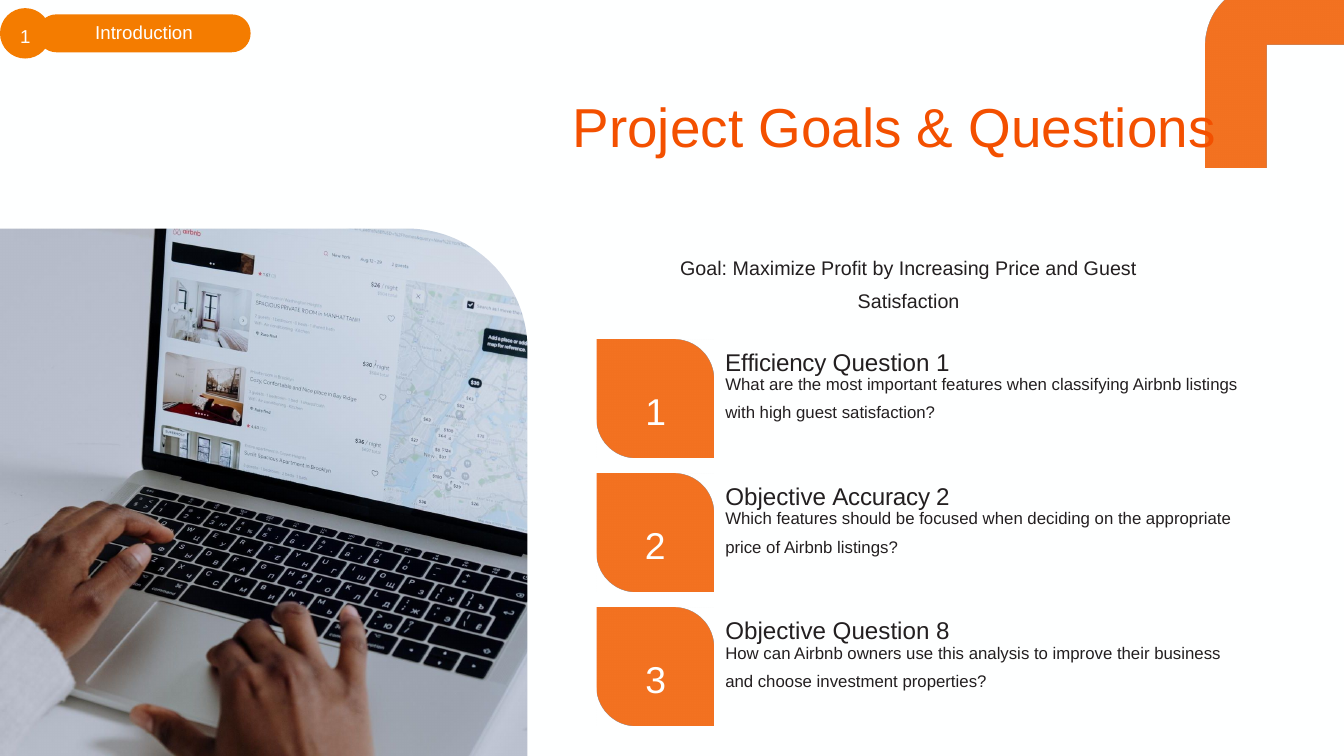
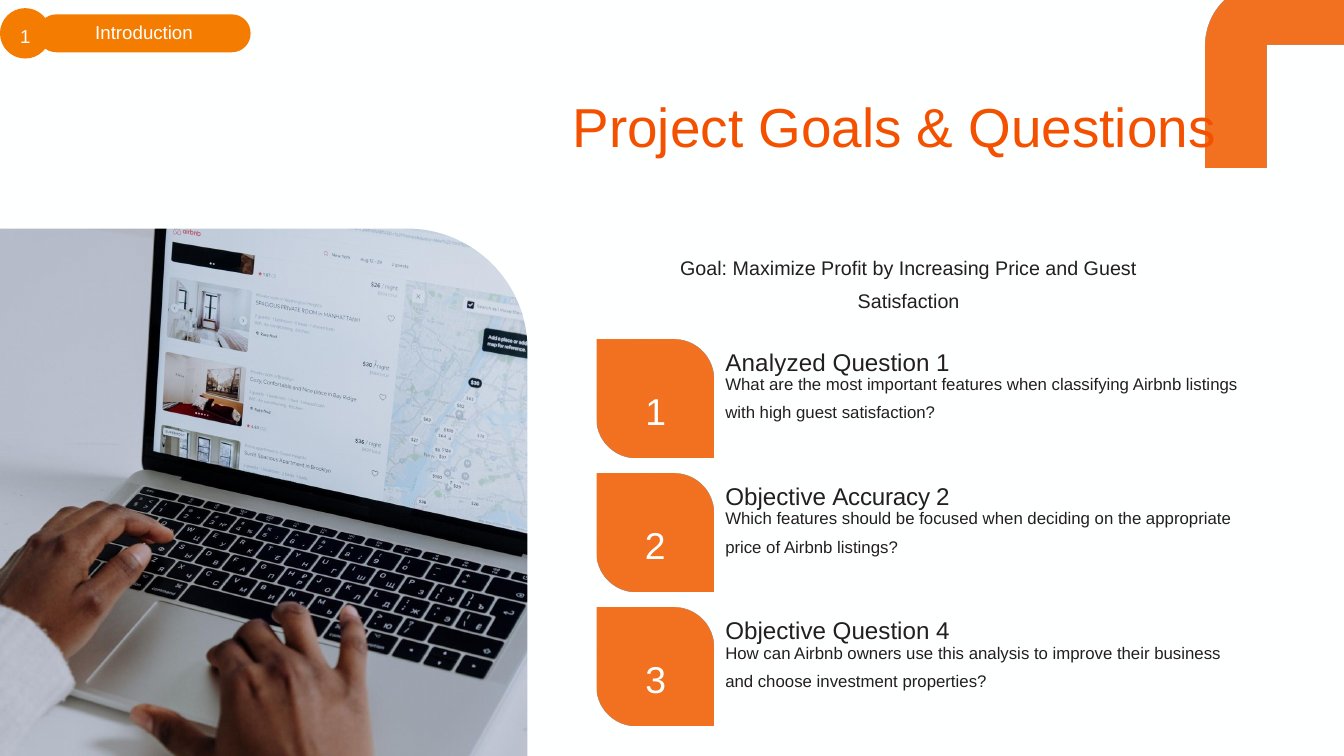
Efficiency: Efficiency -> Analyzed
8: 8 -> 4
